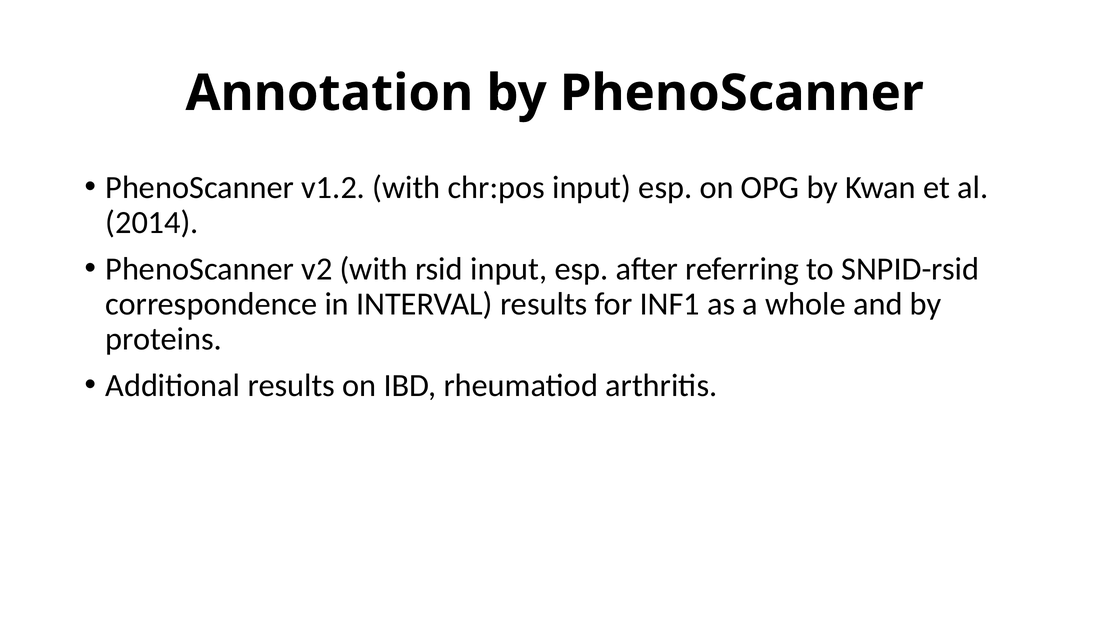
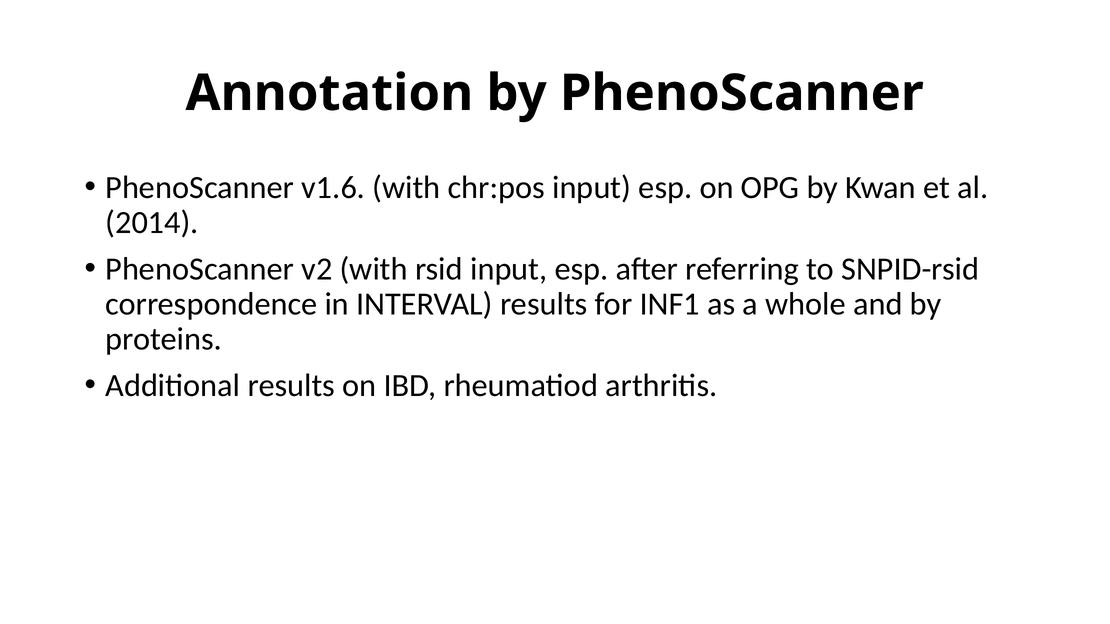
v1.2: v1.2 -> v1.6
